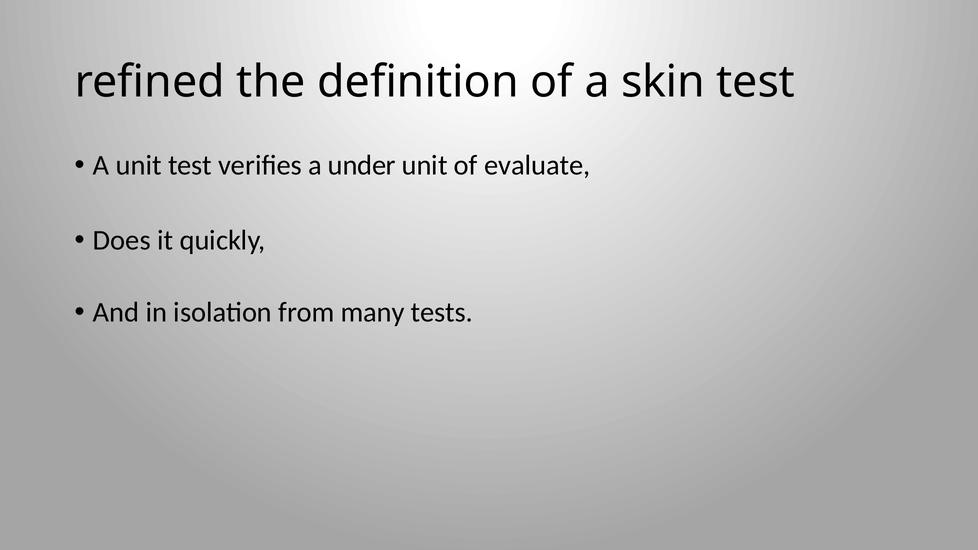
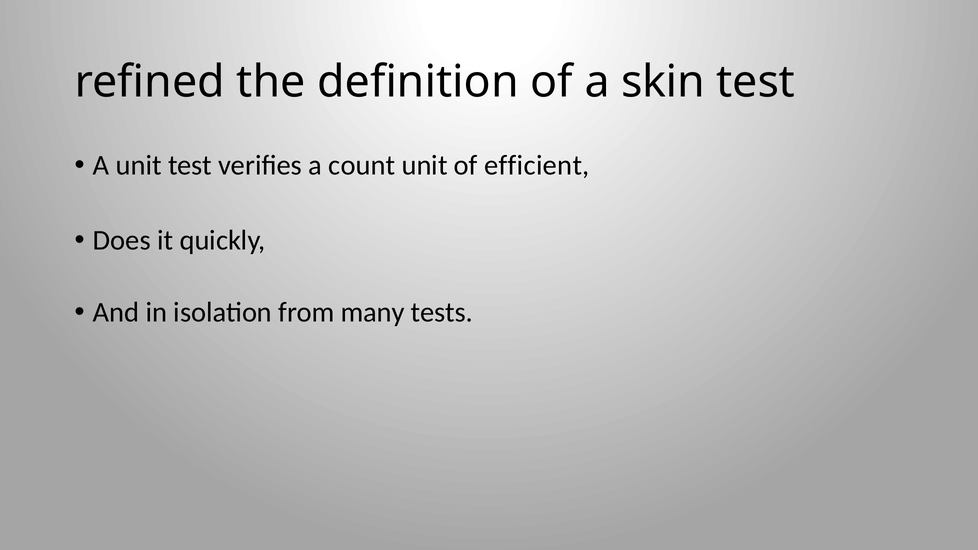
under: under -> count
evaluate: evaluate -> efficient
